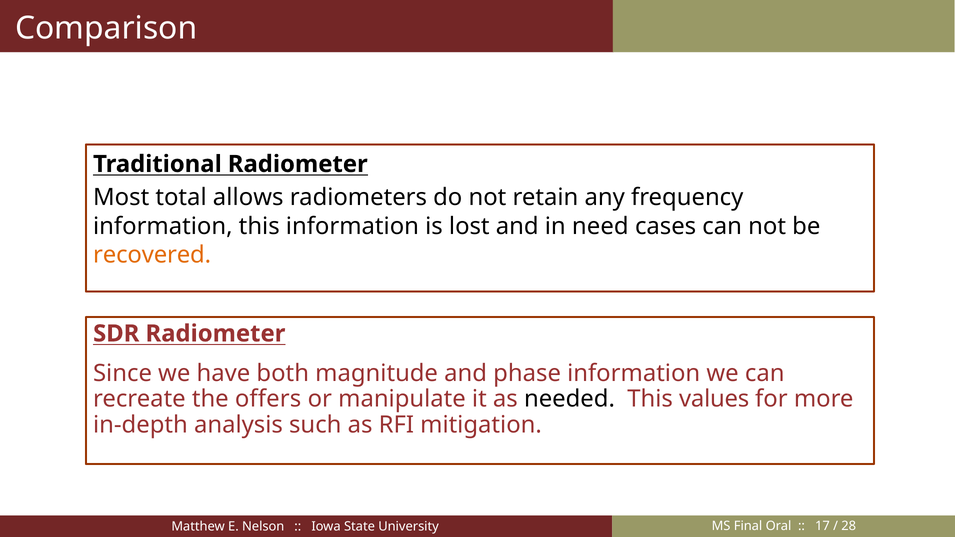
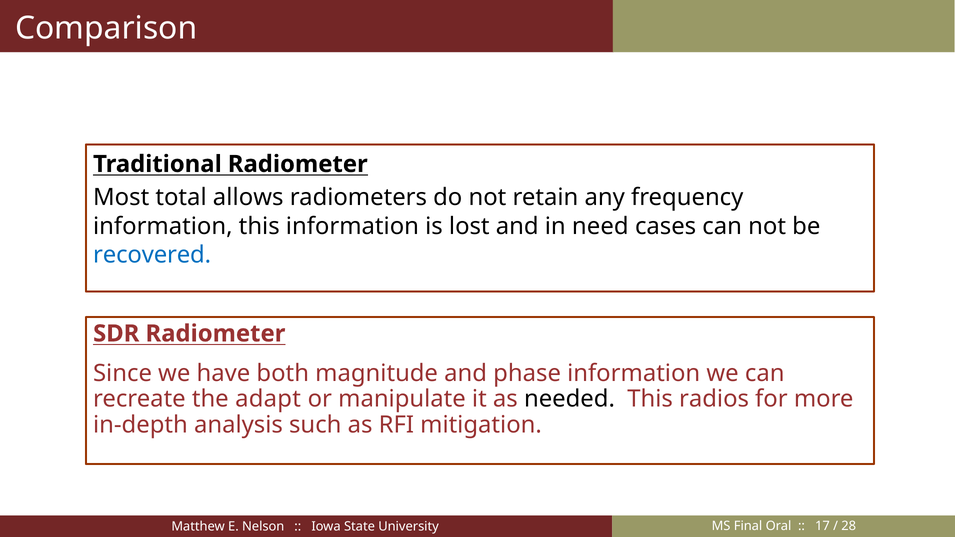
recovered colour: orange -> blue
offers: offers -> adapt
values: values -> radios
